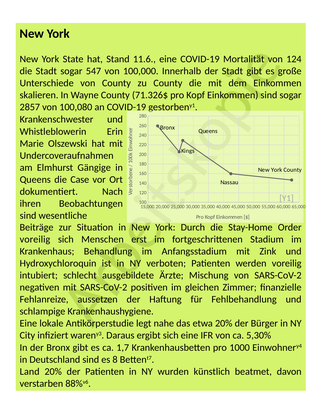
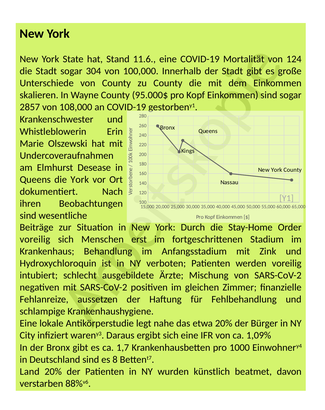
547: 547 -> 304
71.326$: 71.326$ -> 95.000$
100,080: 100,080 -> 108,000
Gängige: Gängige -> Desease
die Case: Case -> York
5,30%: 5,30% -> 1,09%
